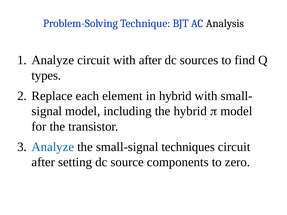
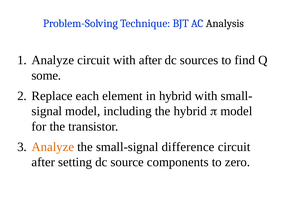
types: types -> some
Analyze at (53, 147) colour: blue -> orange
techniques: techniques -> difference
